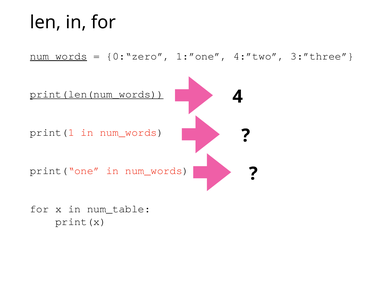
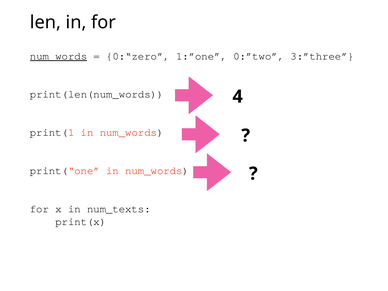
4:”two: 4:”two -> 0:”two
print(len(num_words underline: present -> none
num_table: num_table -> num_texts
